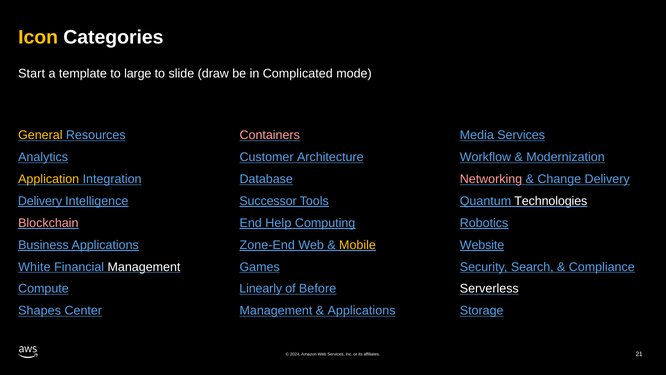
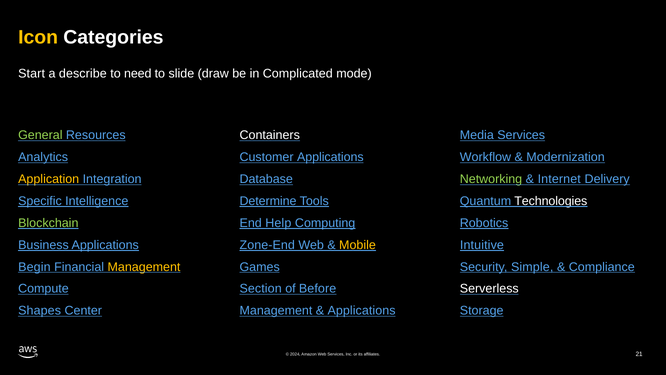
template: template -> describe
large: large -> need
General colour: yellow -> light green
Containers colour: pink -> white
Customer Architecture: Architecture -> Applications
Networking colour: pink -> light green
Change: Change -> Internet
Delivery at (40, 201): Delivery -> Specific
Successor: Successor -> Determine
Blockchain colour: pink -> light green
Website: Website -> Intuitive
White: White -> Begin
Management at (144, 267) colour: white -> yellow
Search: Search -> Simple
Linearly: Linearly -> Section
